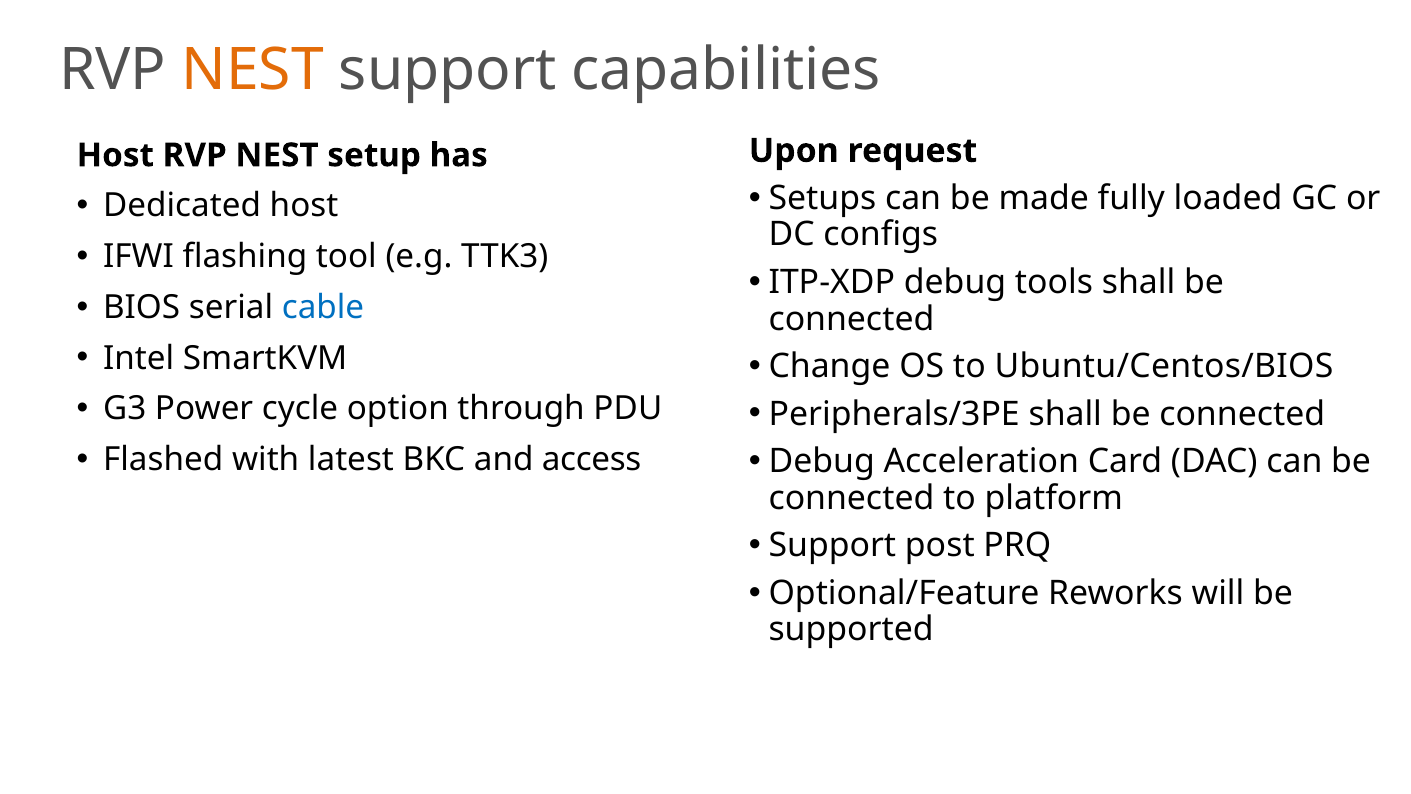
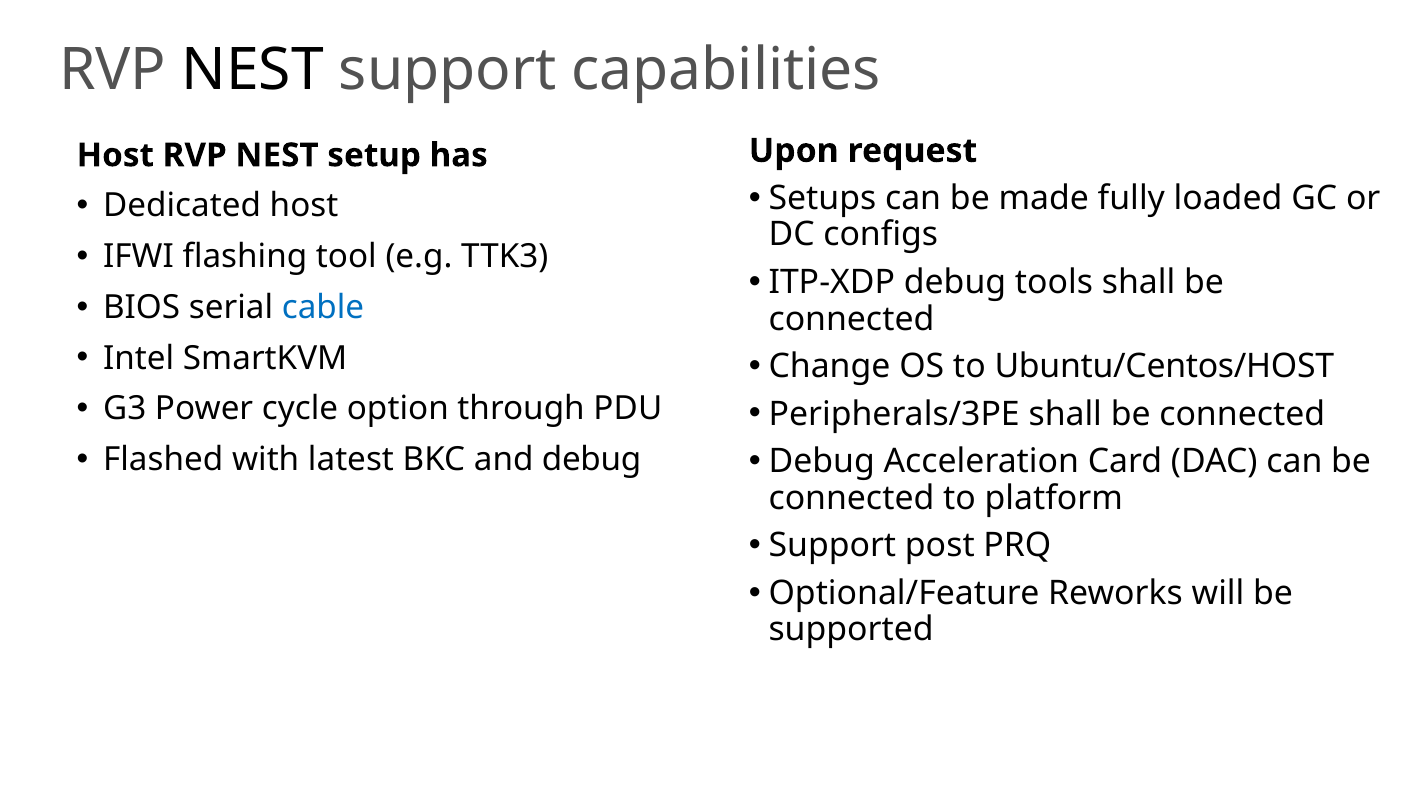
NEST at (253, 70) colour: orange -> black
Ubuntu/Centos/BIOS: Ubuntu/Centos/BIOS -> Ubuntu/Centos/HOST
and access: access -> debug
